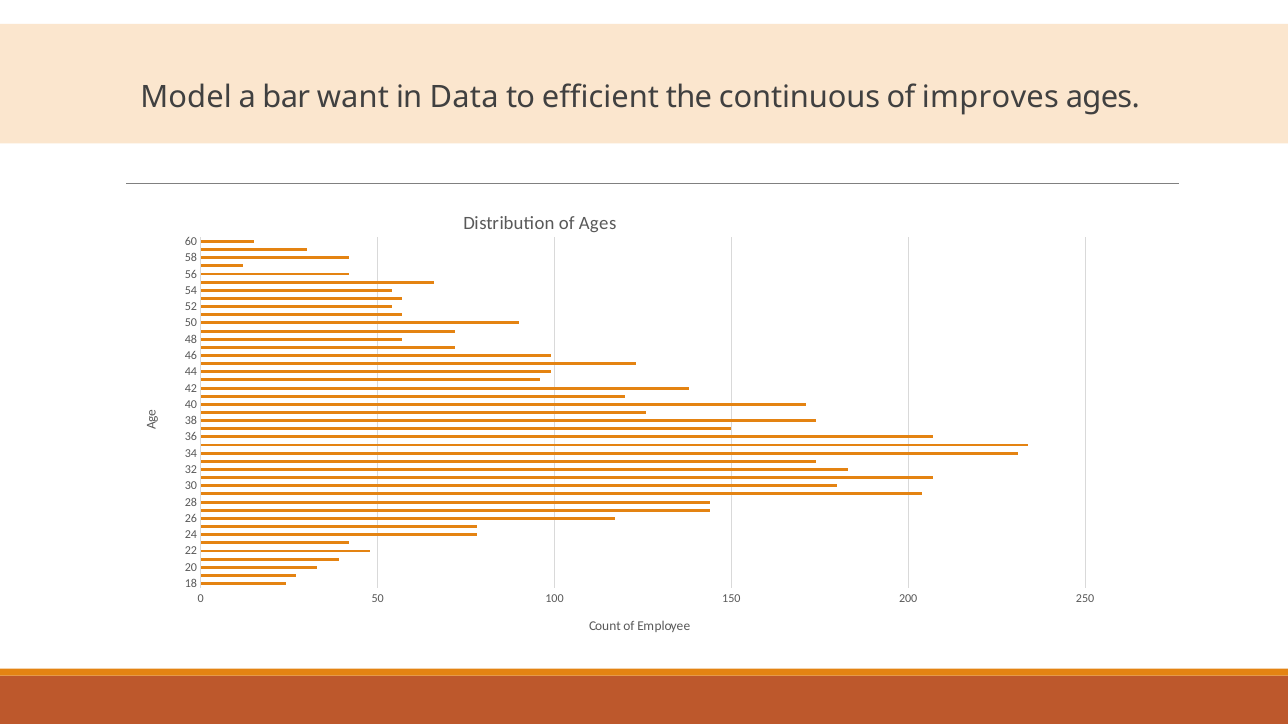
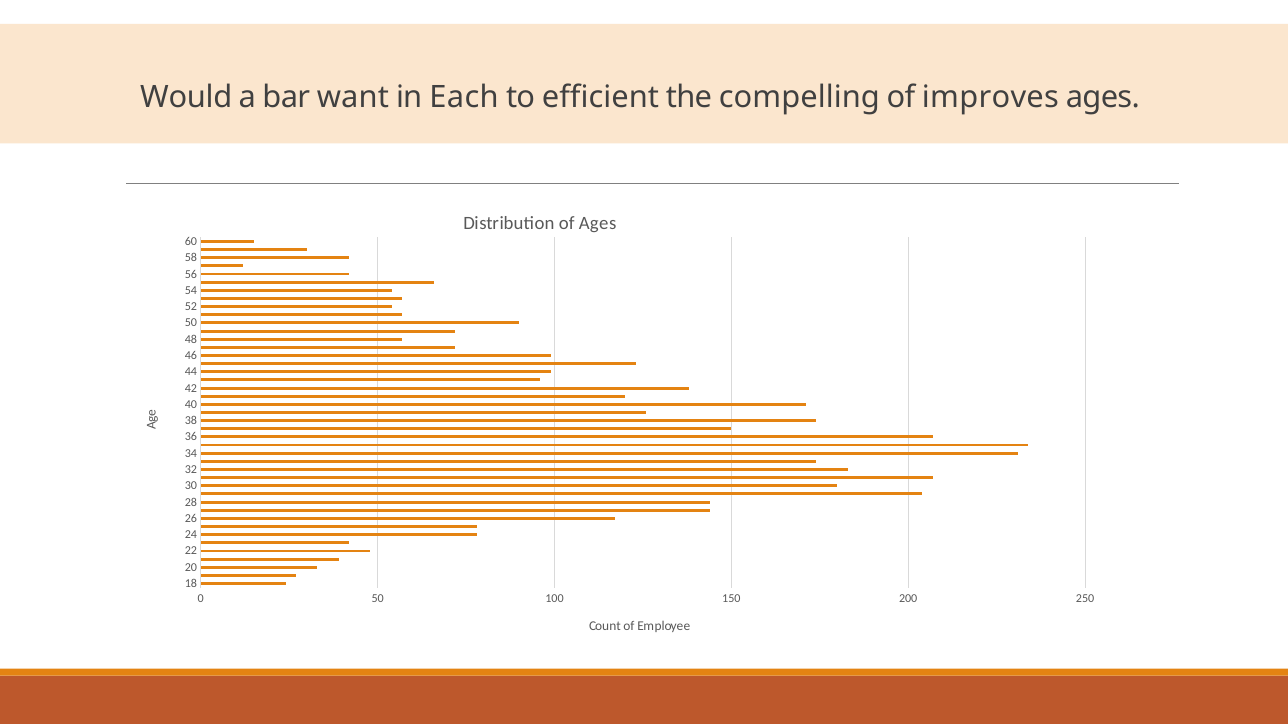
Model: Model -> Would
Data: Data -> Each
continuous: continuous -> compelling
